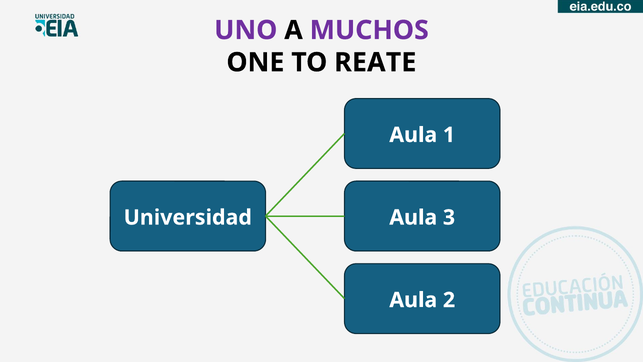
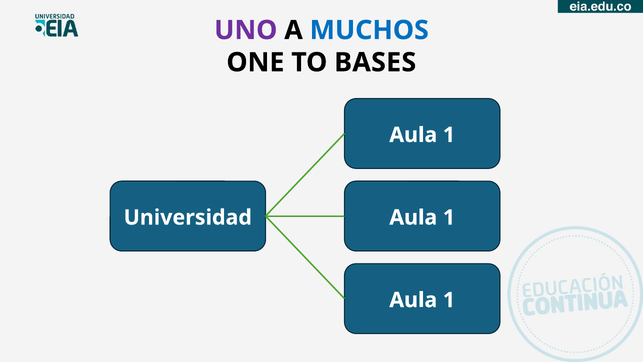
MUCHOS colour: purple -> blue
REATE: REATE -> BASES
3 at (449, 217): 3 -> 1
2 at (449, 300): 2 -> 1
